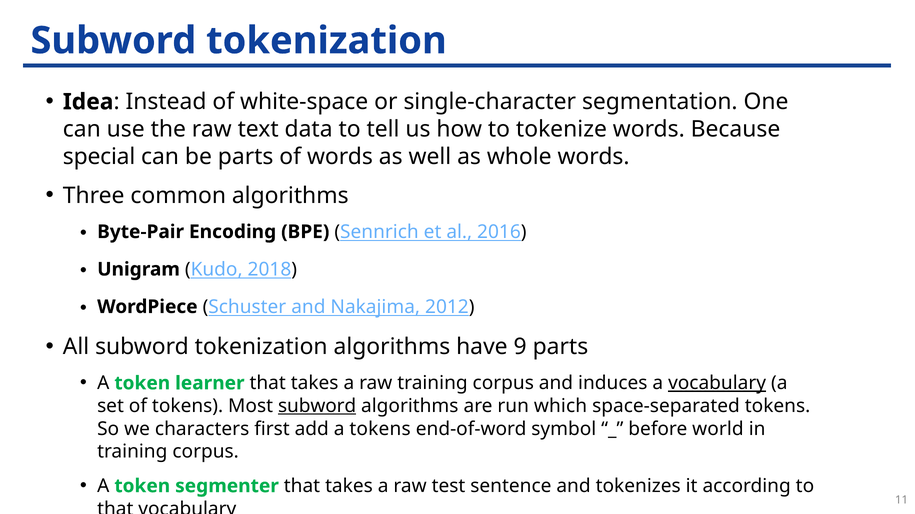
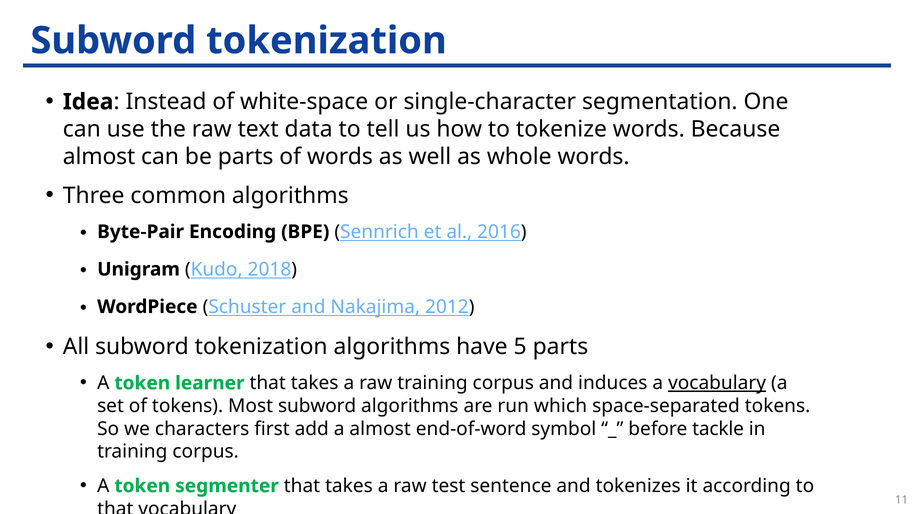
special at (99, 157): special -> almost
9: 9 -> 5
subword at (317, 406) underline: present -> none
a tokens: tokens -> almost
world: world -> tackle
